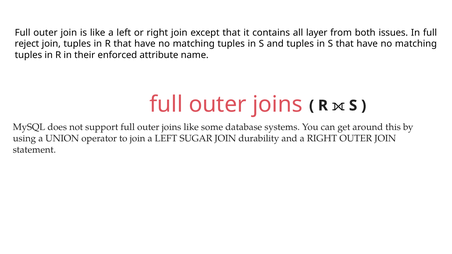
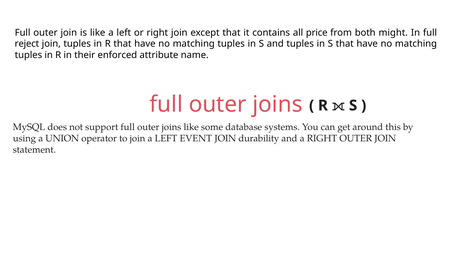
layer: layer -> price
issues: issues -> might
SUGAR: SUGAR -> EVENT
